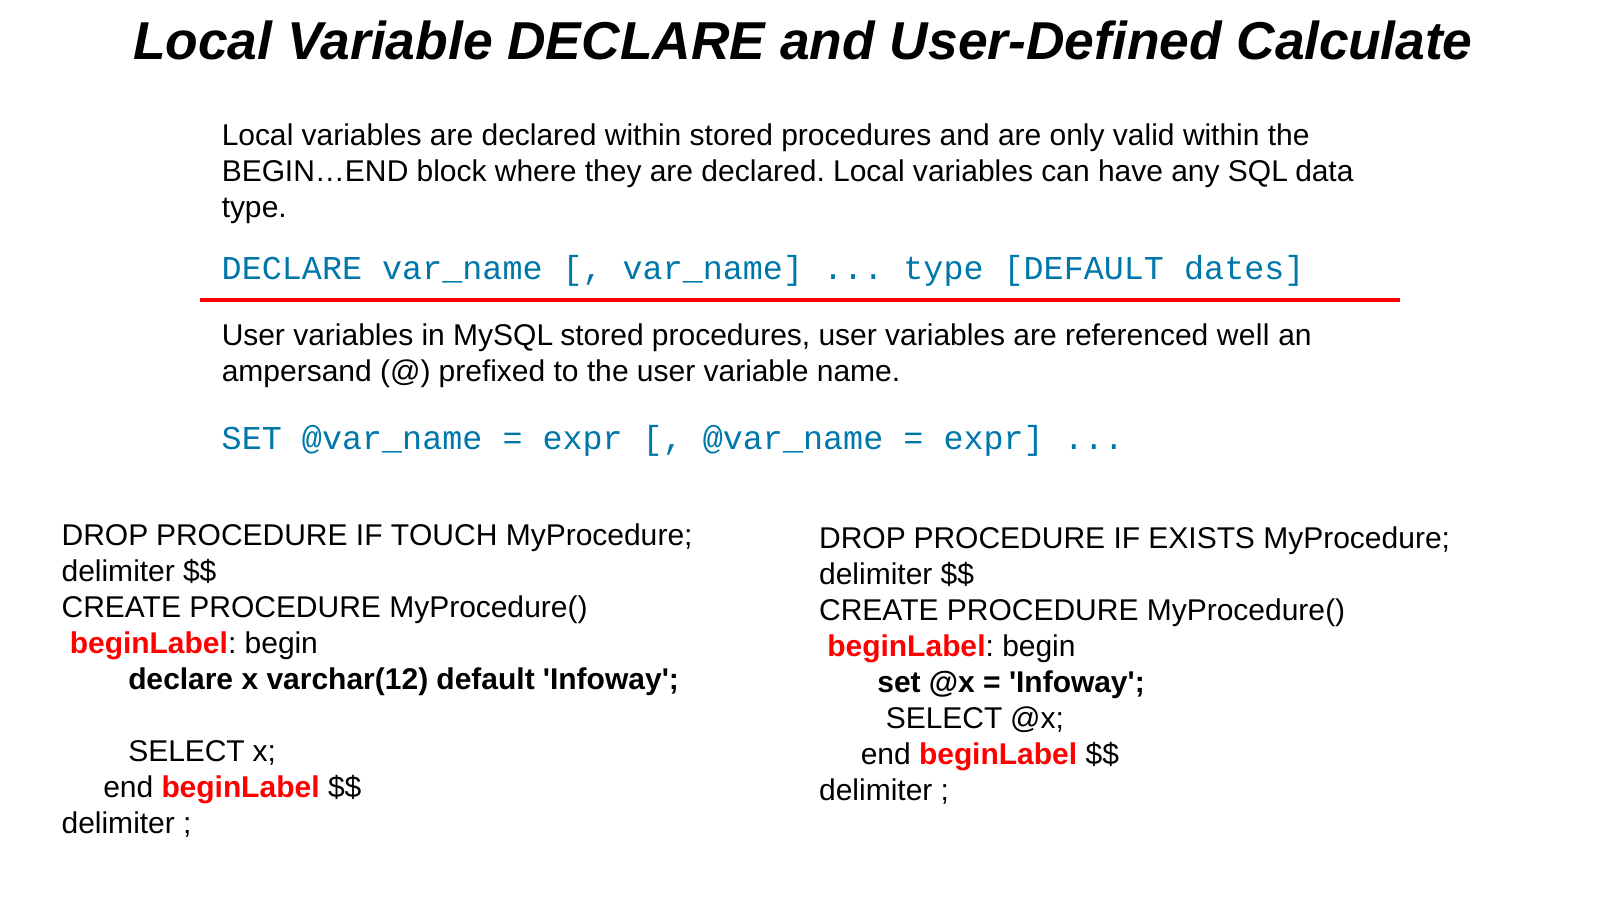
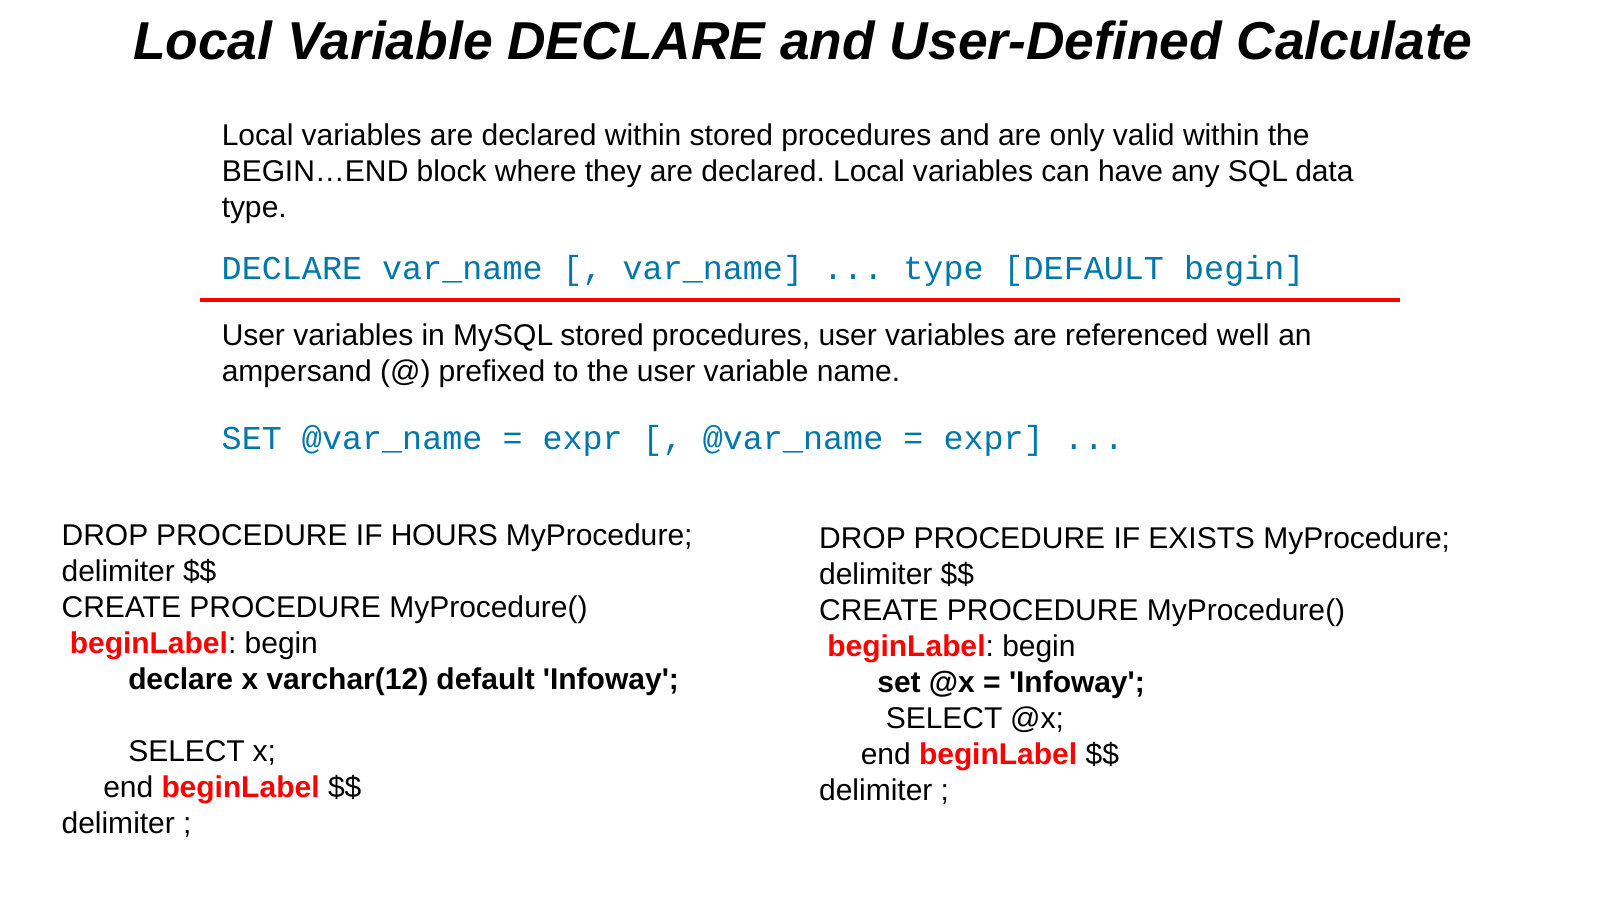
DEFAULT dates: dates -> begin
TOUCH: TOUCH -> HOURS
